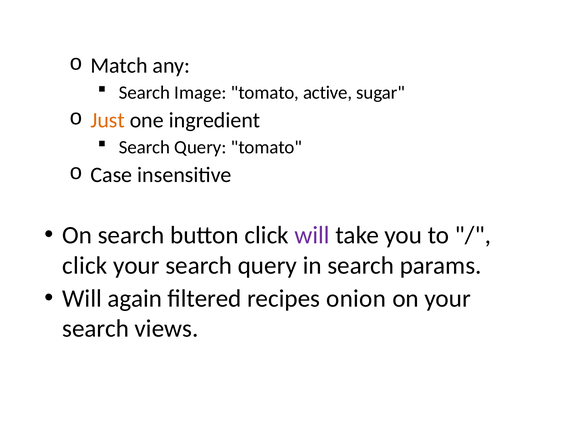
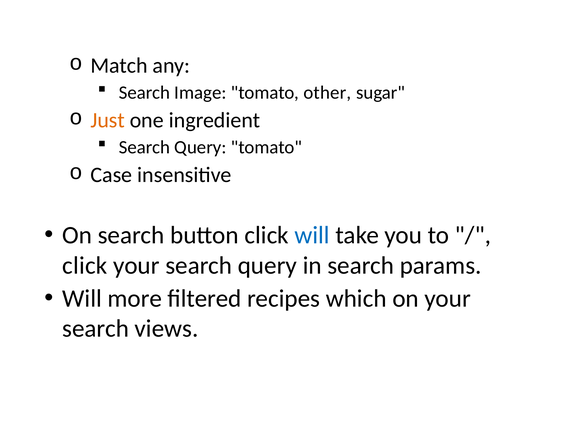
active: active -> other
will at (312, 236) colour: purple -> blue
again: again -> more
onion: onion -> which
